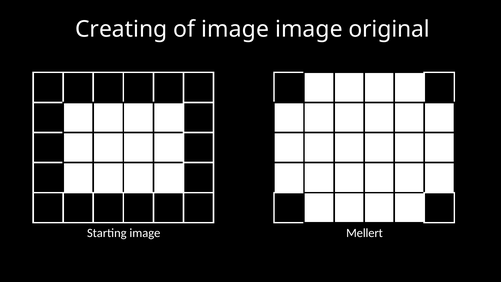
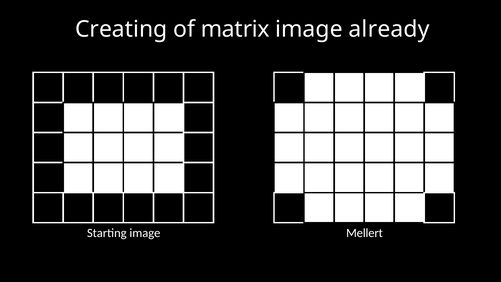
of image: image -> matrix
original: original -> already
